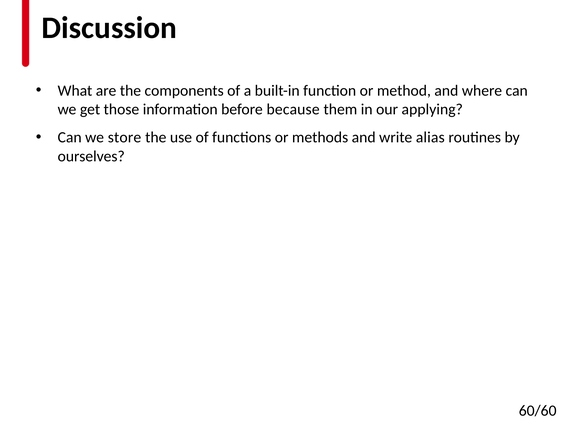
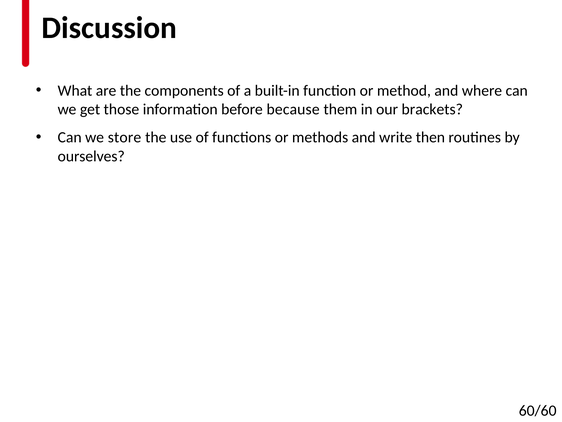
applying: applying -> brackets
alias: alias -> then
